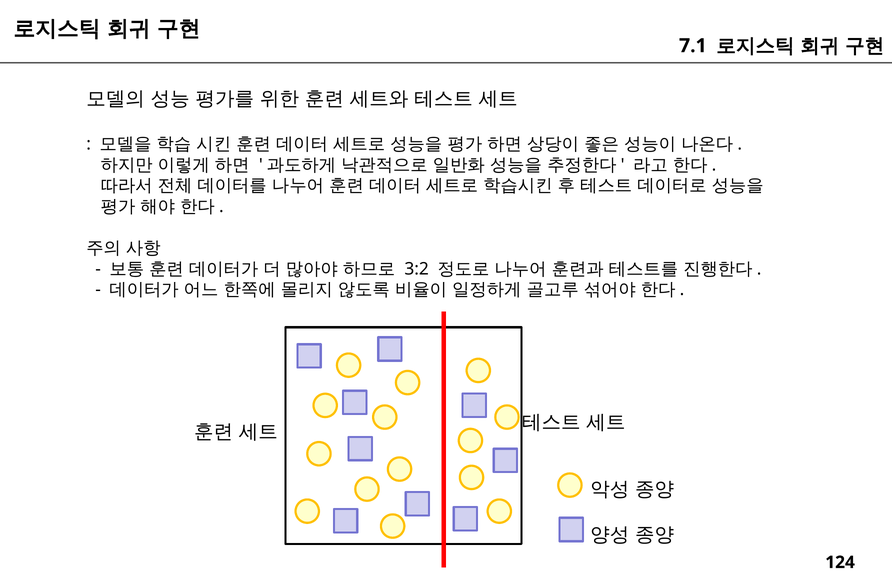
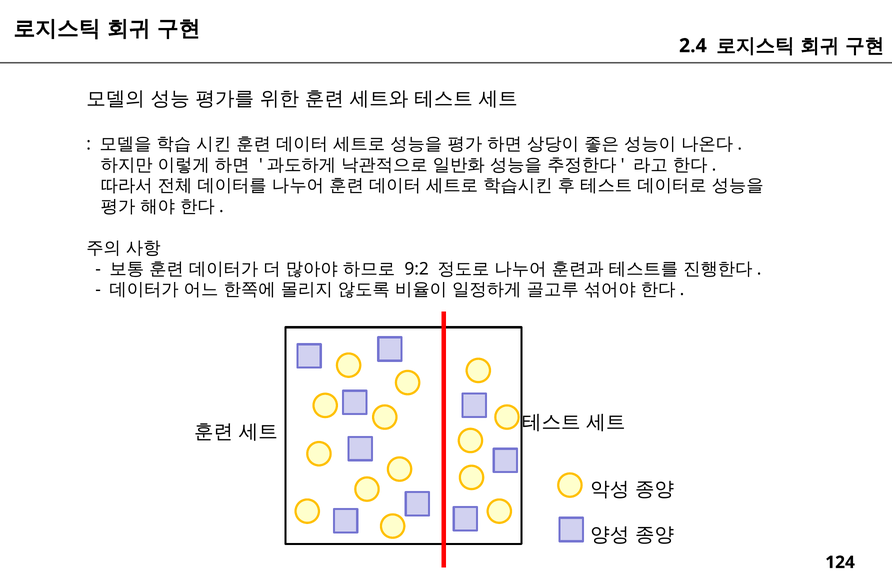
7.1: 7.1 -> 2.4
3:2: 3:2 -> 9:2
